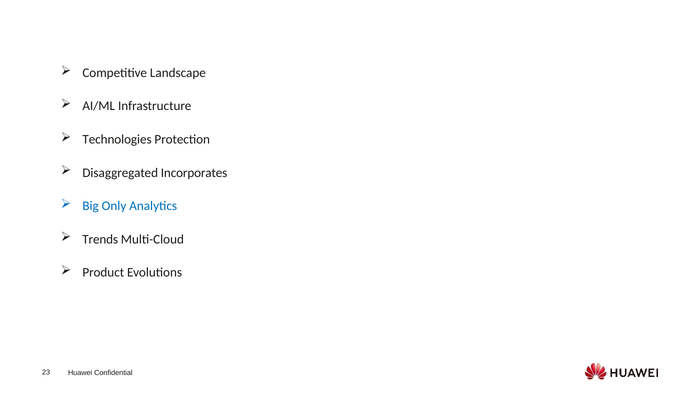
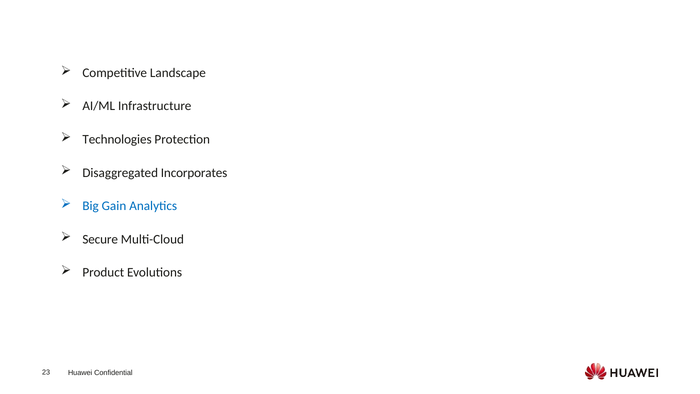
Only: Only -> Gain
Trends: Trends -> Secure
